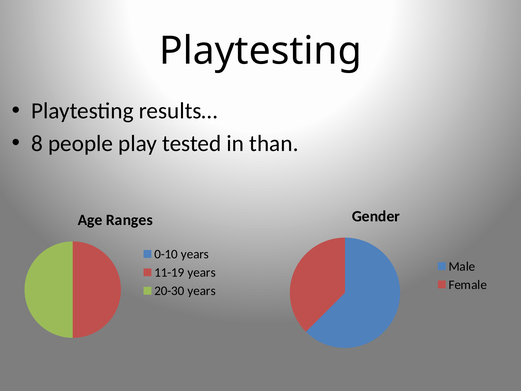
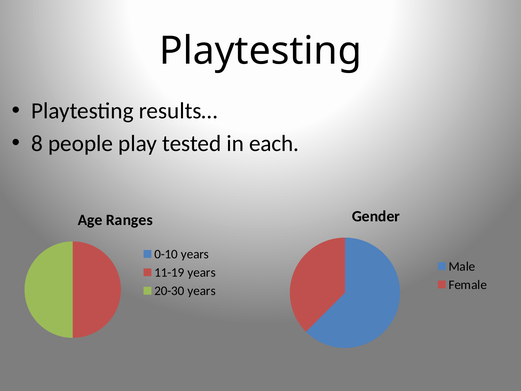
than: than -> each
